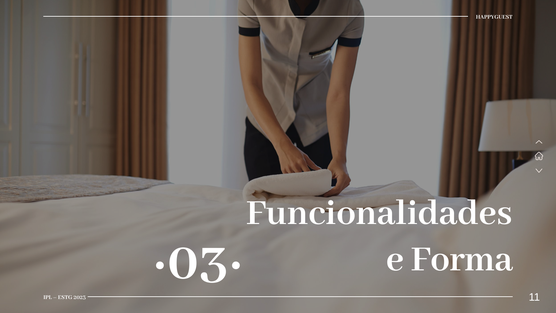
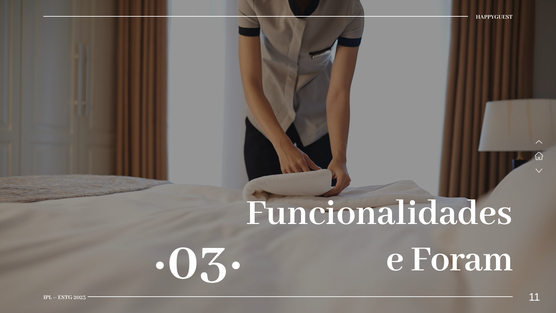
Forma: Forma -> Foram
